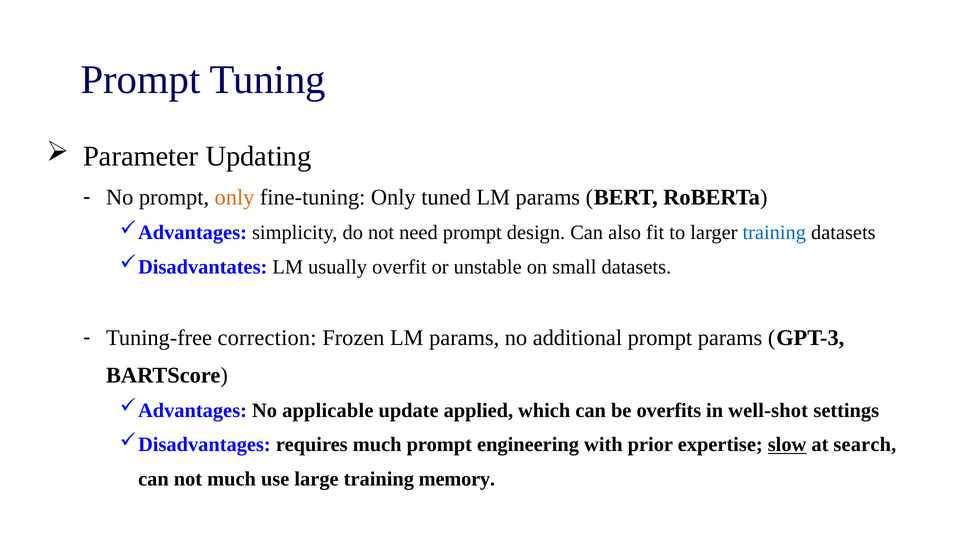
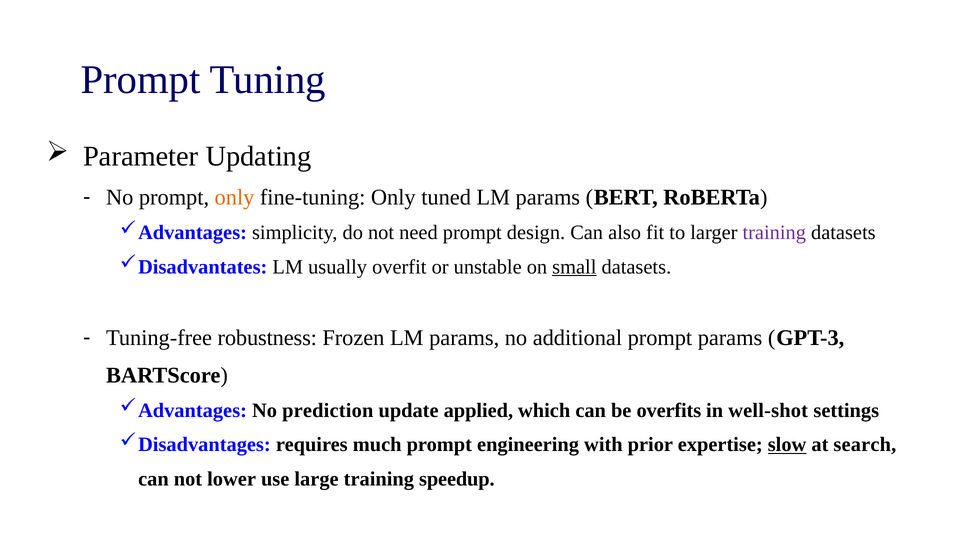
training at (774, 233) colour: blue -> purple
small underline: none -> present
correction: correction -> robustness
applicable: applicable -> prediction
not much: much -> lower
memory: memory -> speedup
